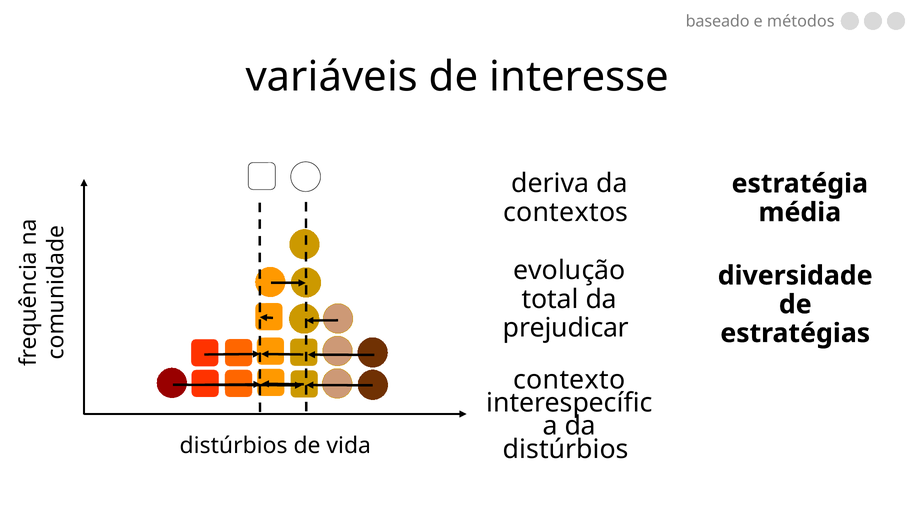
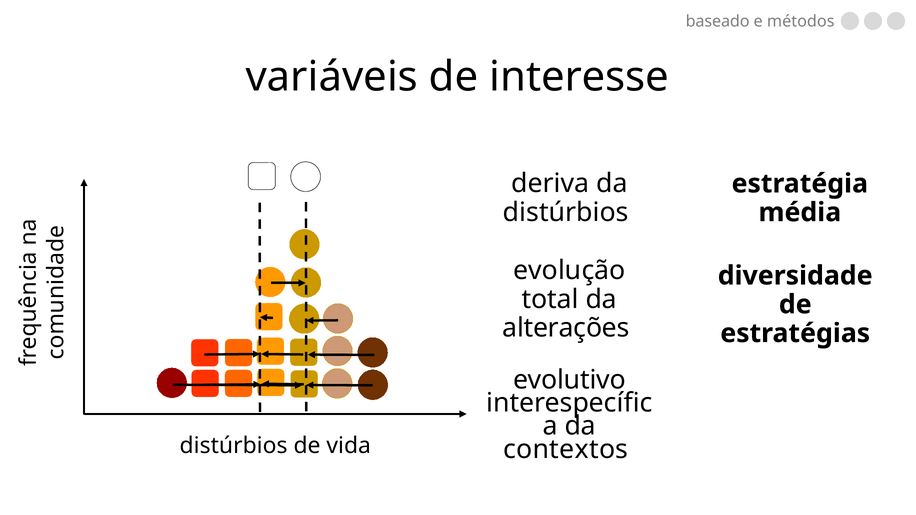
contextos at (566, 213): contextos -> distúrbios
prejudicar: prejudicar -> alterações
contexto: contexto -> evolutivo
distúrbios at (566, 449): distúrbios -> contextos
